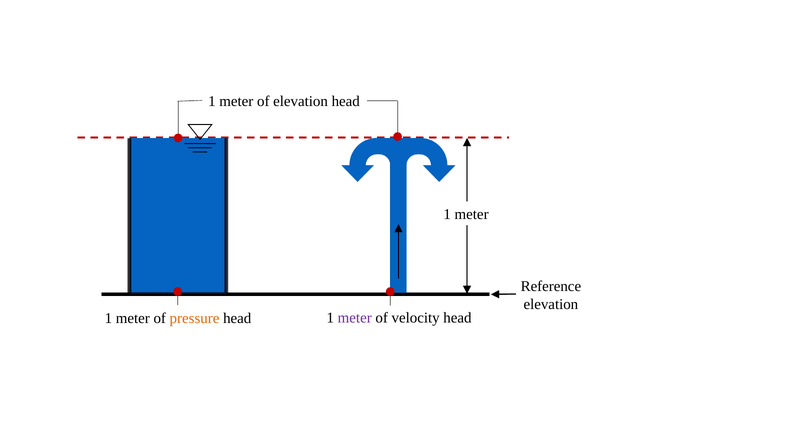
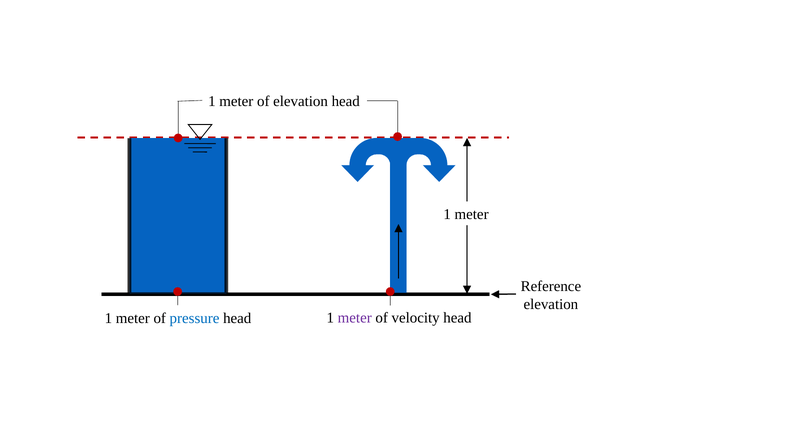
pressure colour: orange -> blue
